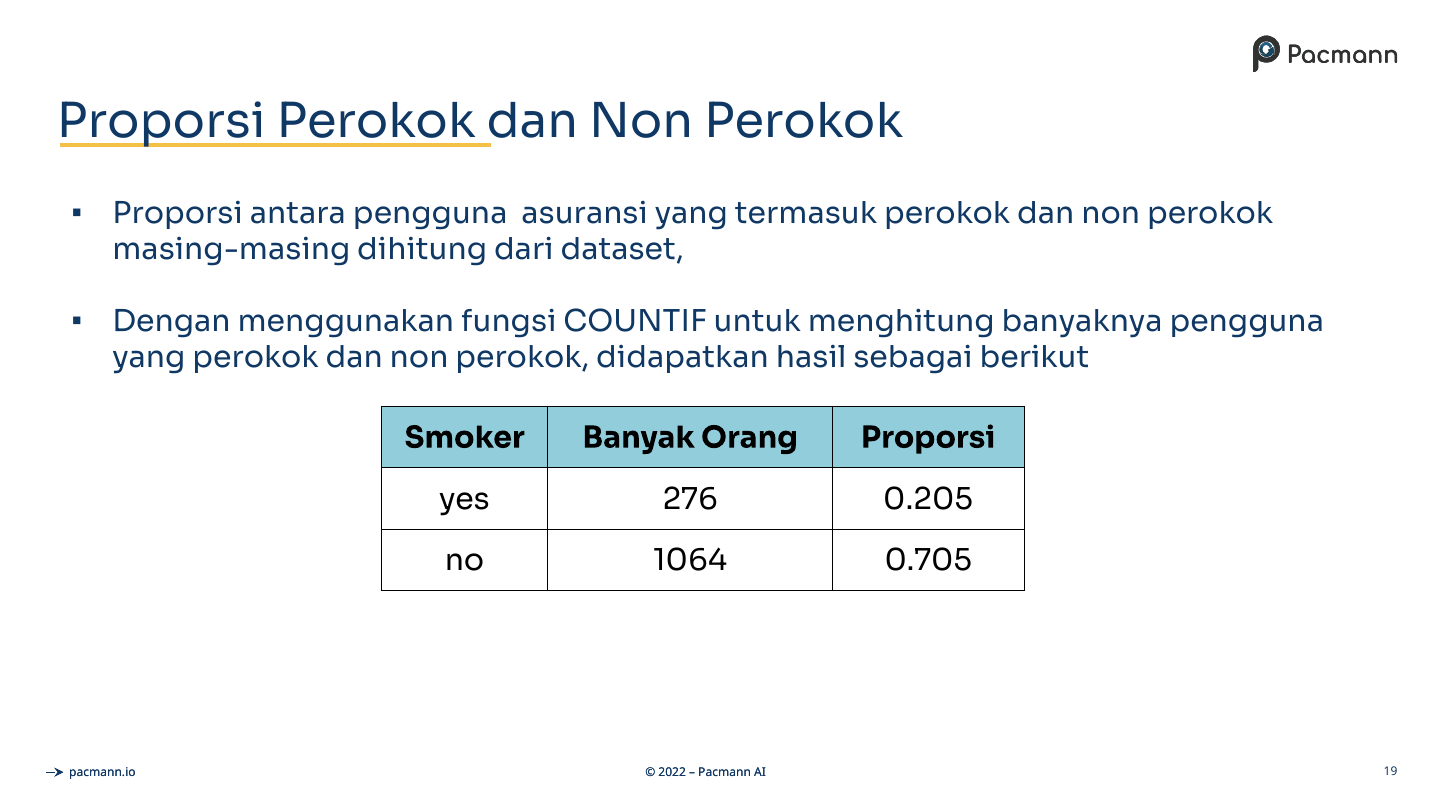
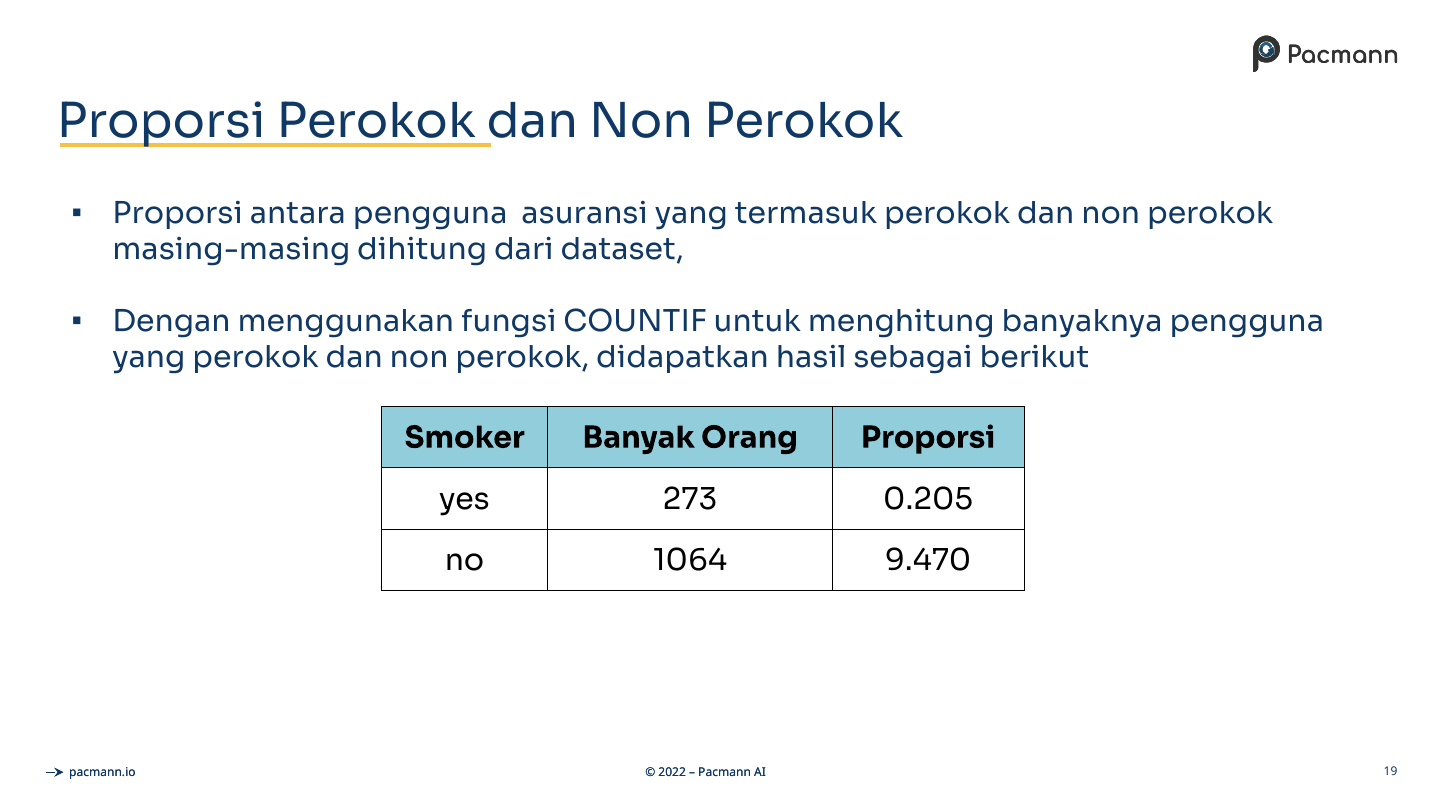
276: 276 -> 273
0.705: 0.705 -> 9.470
